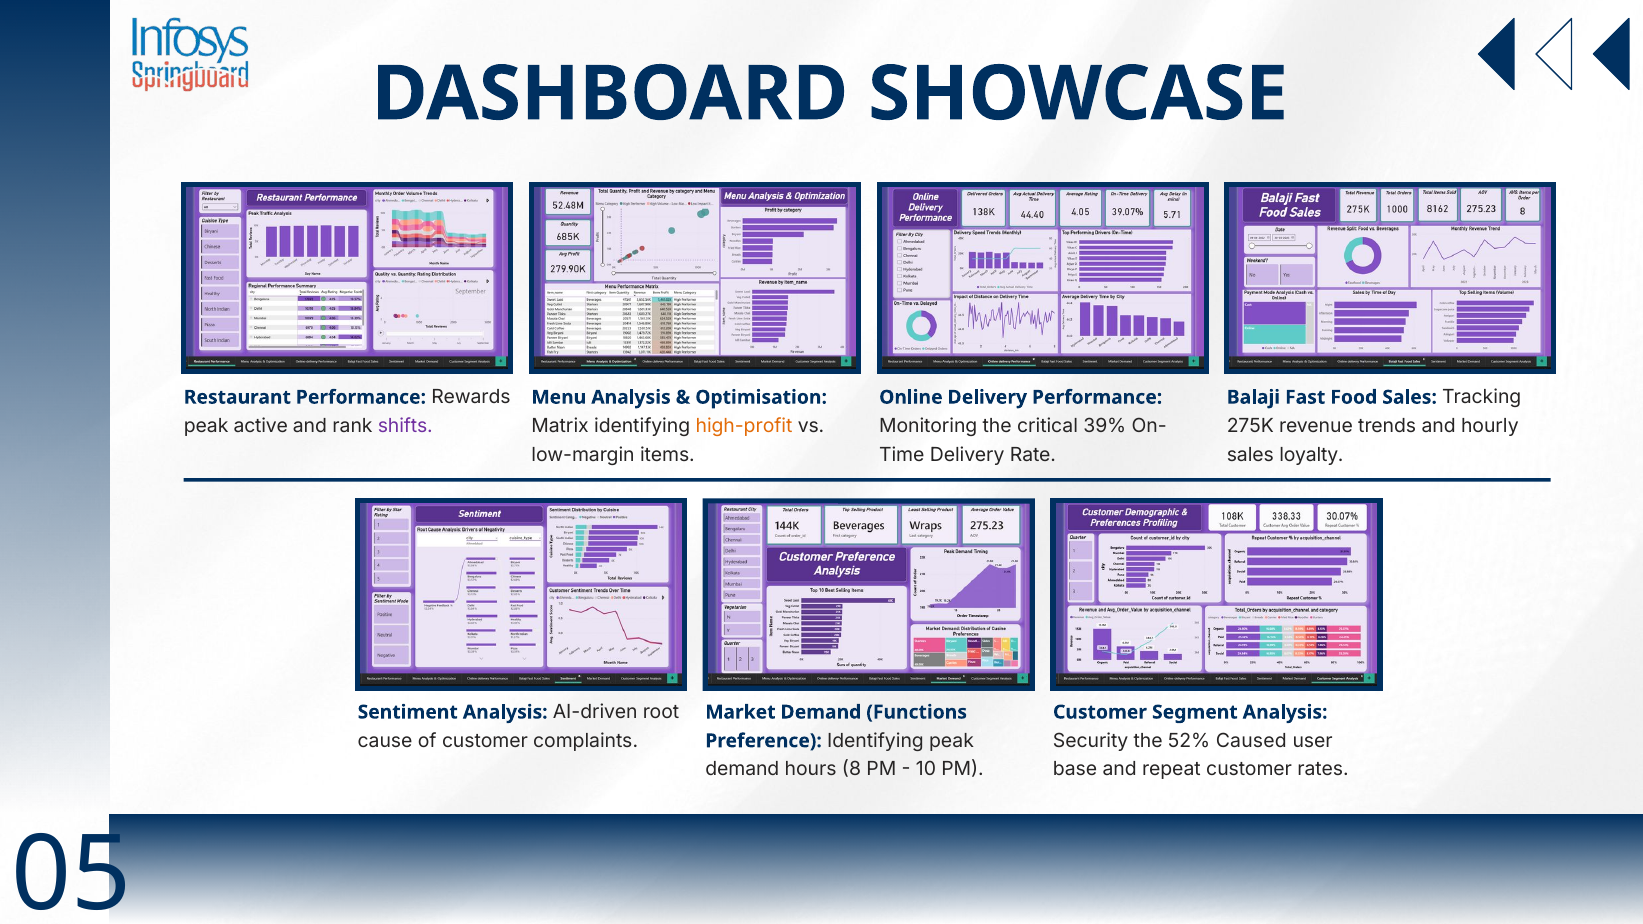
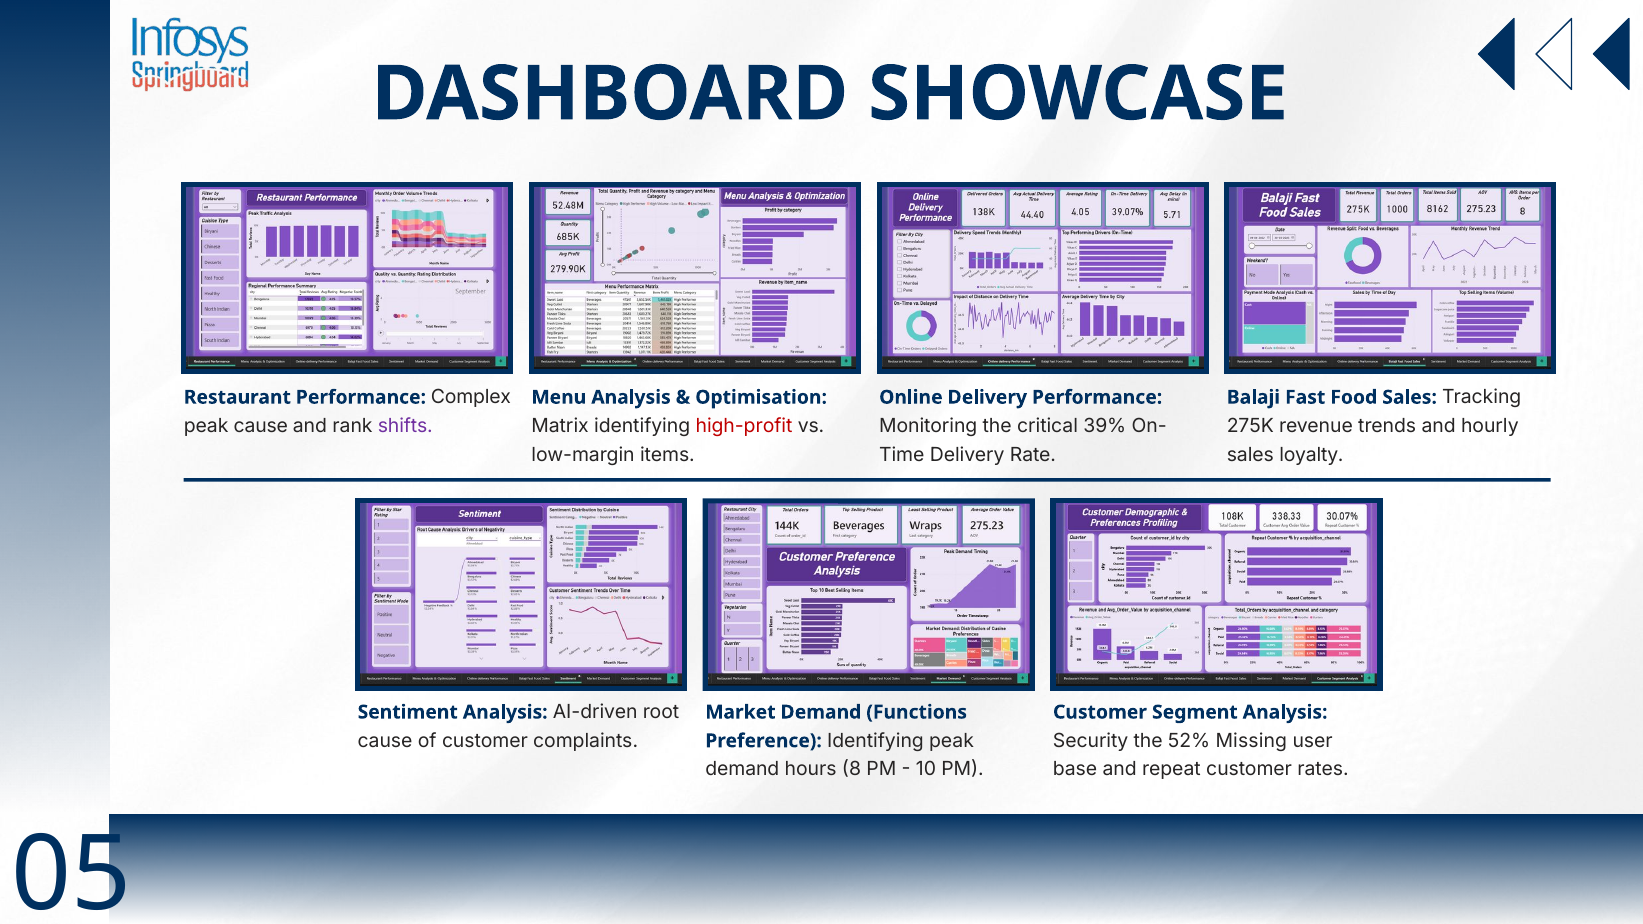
Rewards: Rewards -> Complex
peak active: active -> cause
high-profit colour: orange -> red
Caused: Caused -> Missing
